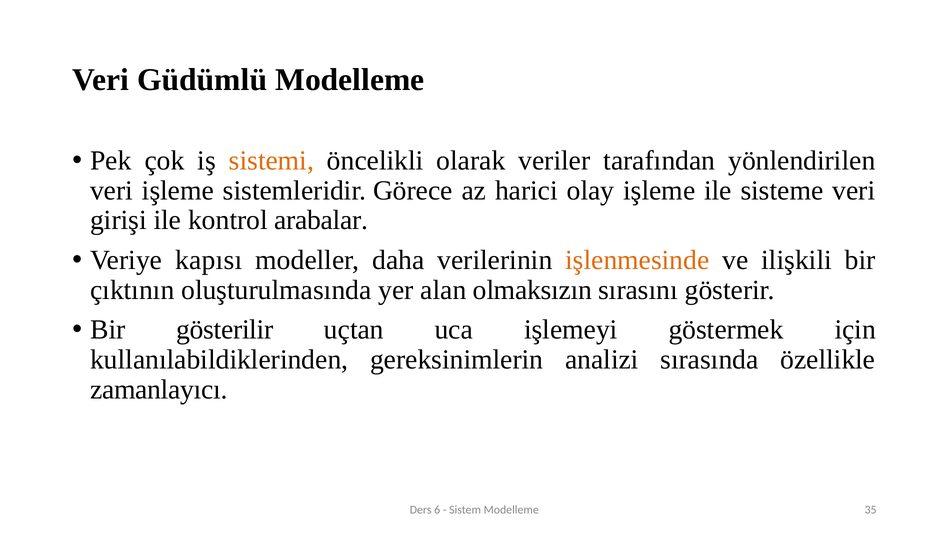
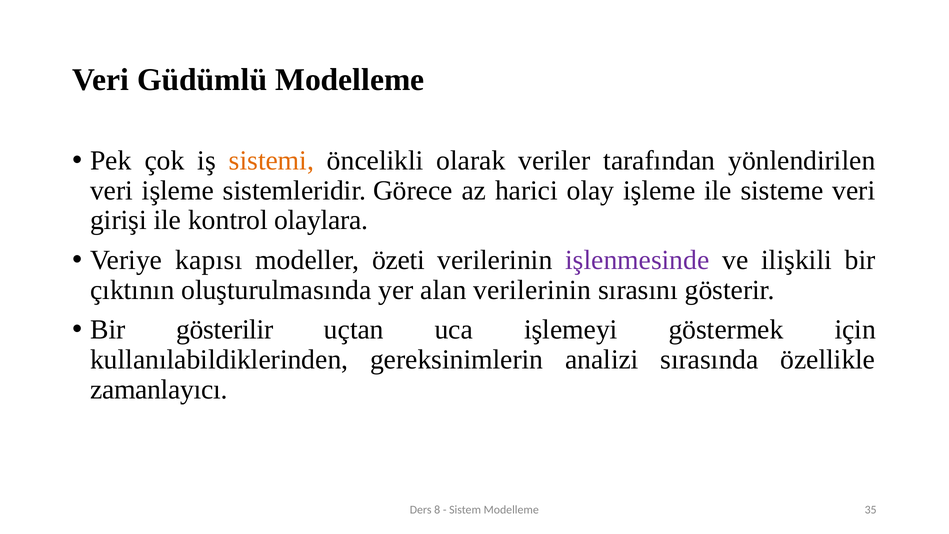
arabalar: arabalar -> olaylara
daha: daha -> özeti
işlenmesinde colour: orange -> purple
alan olmaksızın: olmaksızın -> verilerinin
6: 6 -> 8
